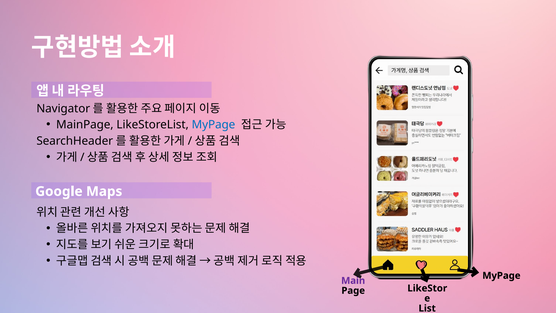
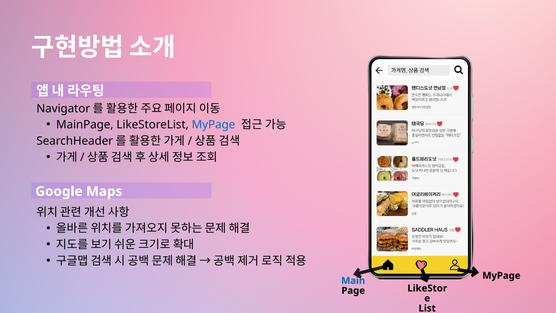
Main colour: purple -> blue
